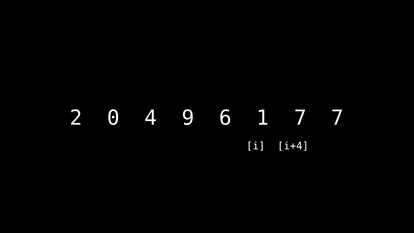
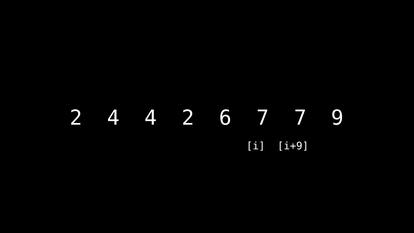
2 0: 0 -> 4
4 9: 9 -> 2
6 1: 1 -> 7
7 7: 7 -> 9
i+4: i+4 -> i+9
